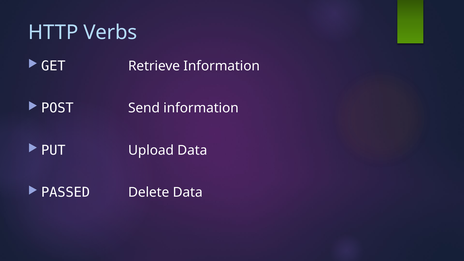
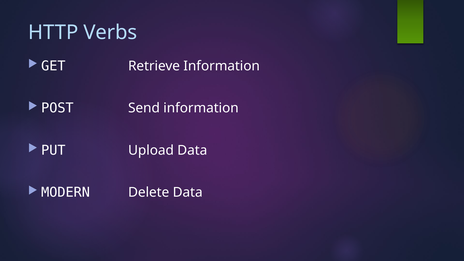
PASSED: PASSED -> MODERN
